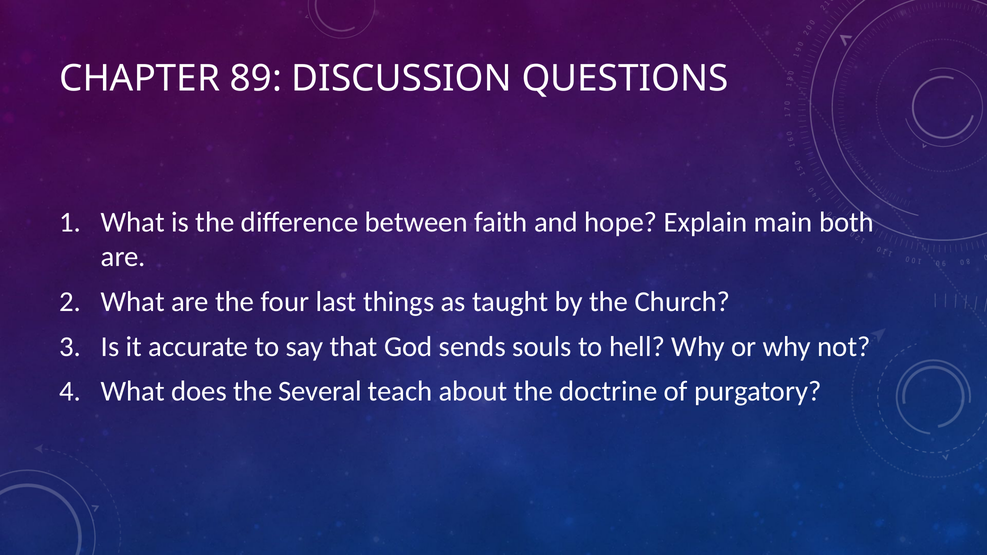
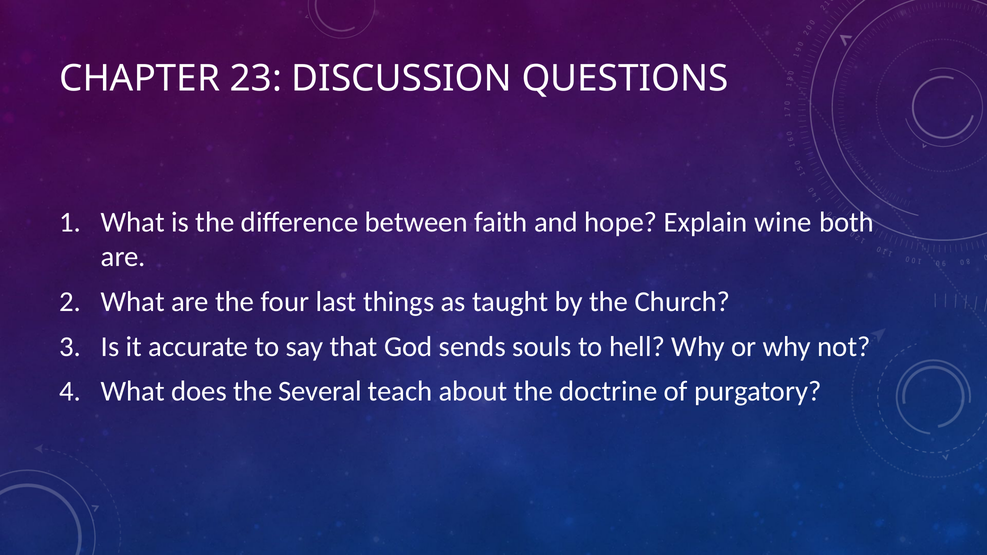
89: 89 -> 23
main: main -> wine
